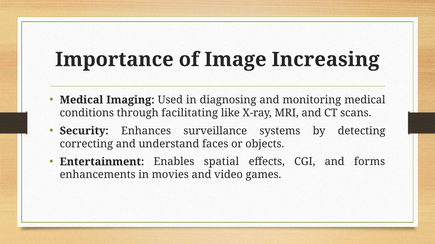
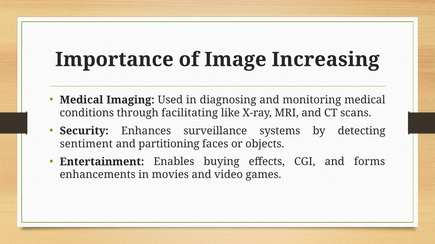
correcting: correcting -> sentiment
understand: understand -> partitioning
spatial: spatial -> buying
